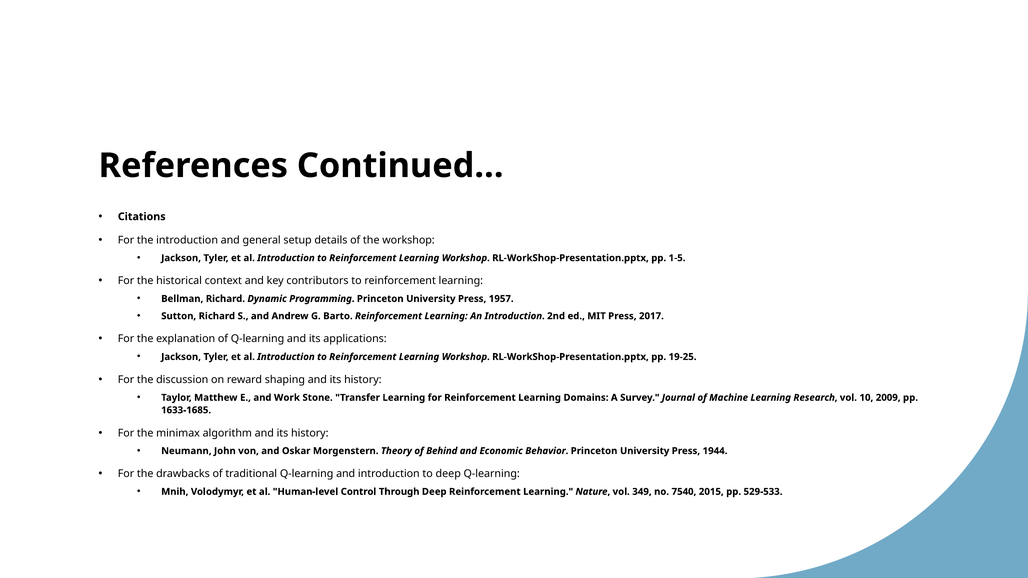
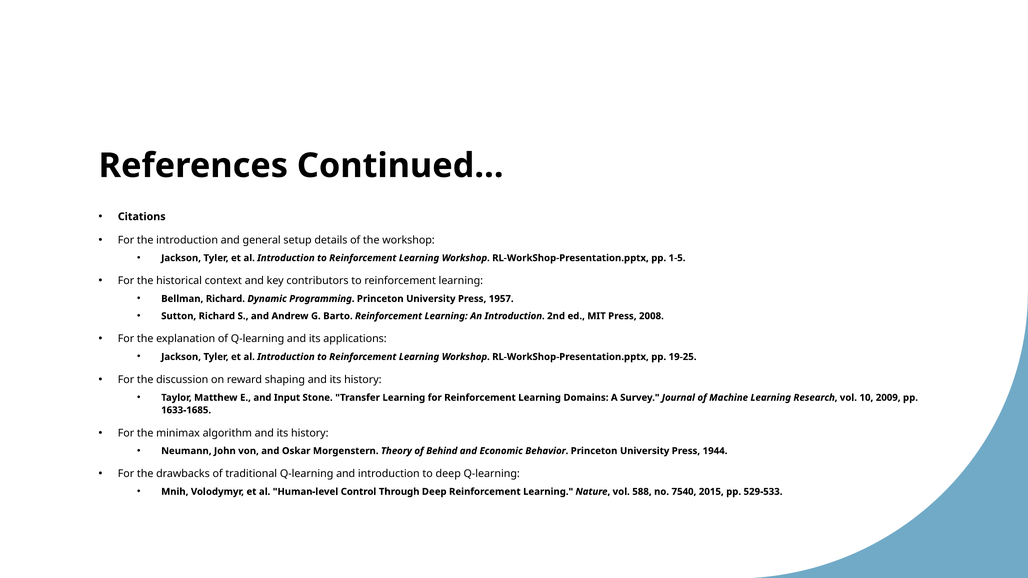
2017: 2017 -> 2008
Work: Work -> Input
349: 349 -> 588
